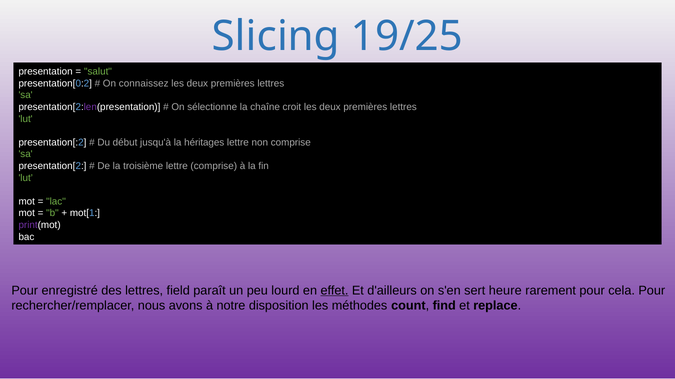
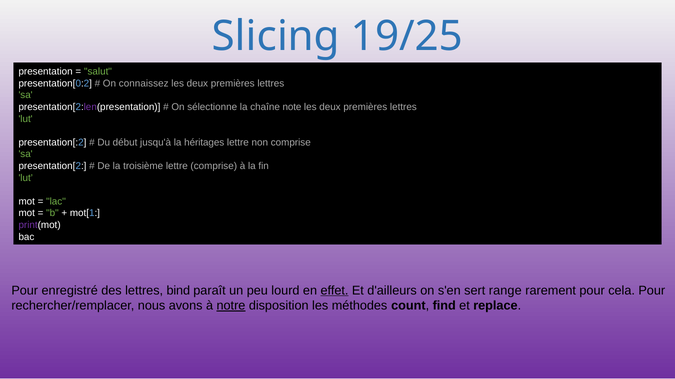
croit: croit -> note
field: field -> bind
heure: heure -> range
notre underline: none -> present
